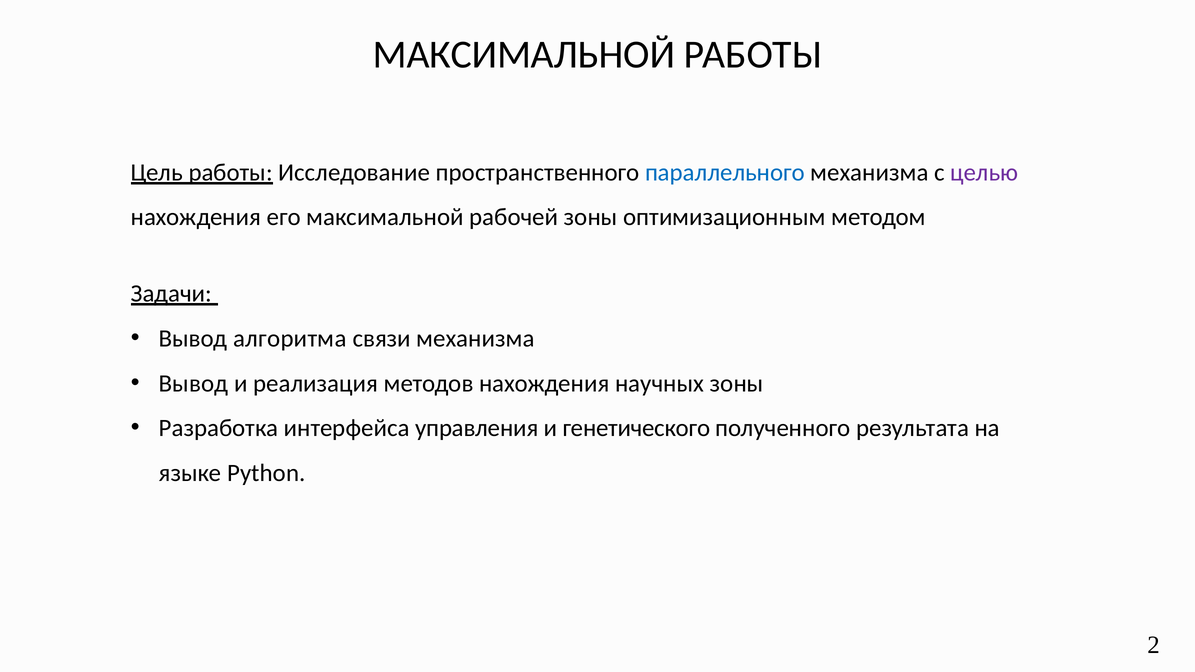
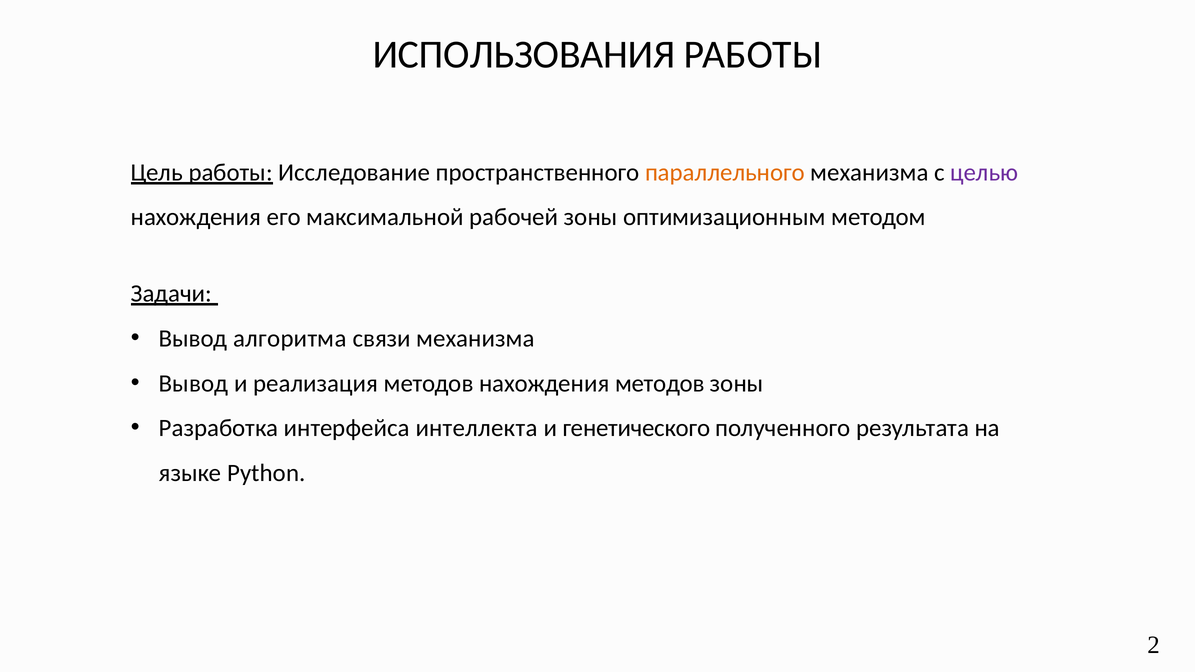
МАКСИМАЛЬНОЙ at (524, 55): МАКСИМАЛЬНОЙ -> ИСПОЛЬЗОВАНИЯ
параллельного colour: blue -> orange
нахождения научных: научных -> методов
управления: управления -> интеллекта
